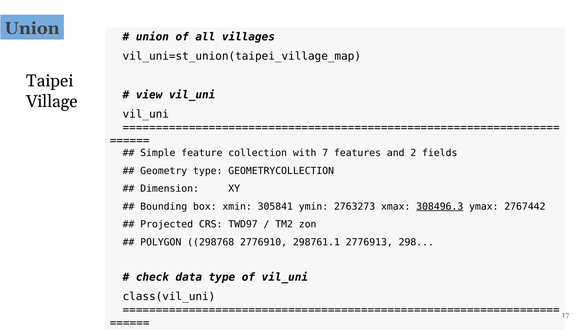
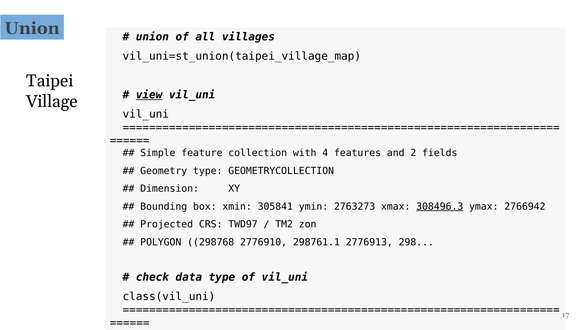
view underline: none -> present
7: 7 -> 4
2767442: 2767442 -> 2766942
